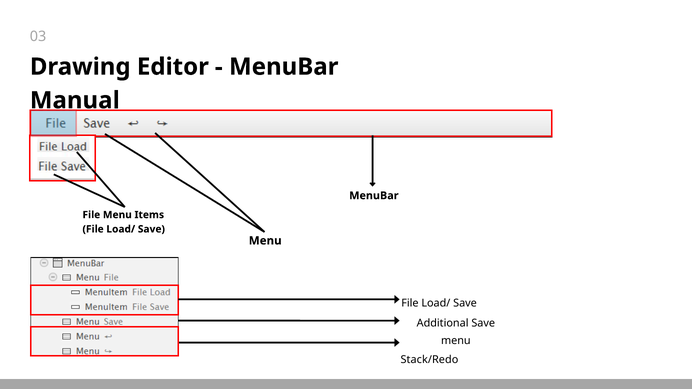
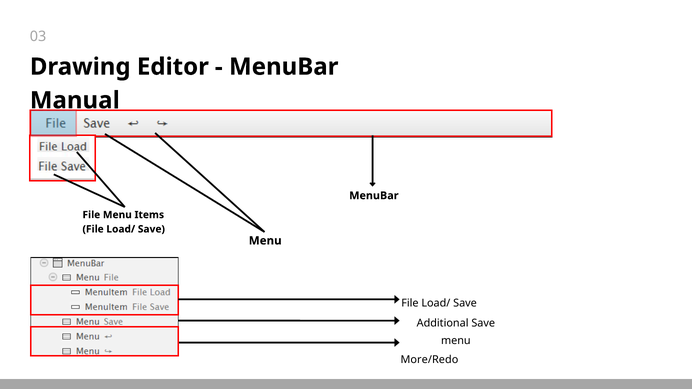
Stack/Redo: Stack/Redo -> More/Redo
